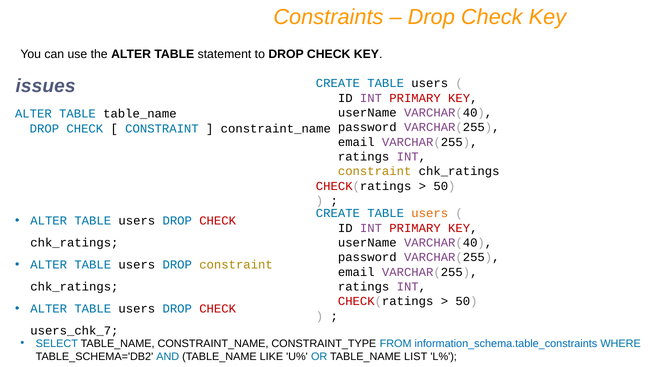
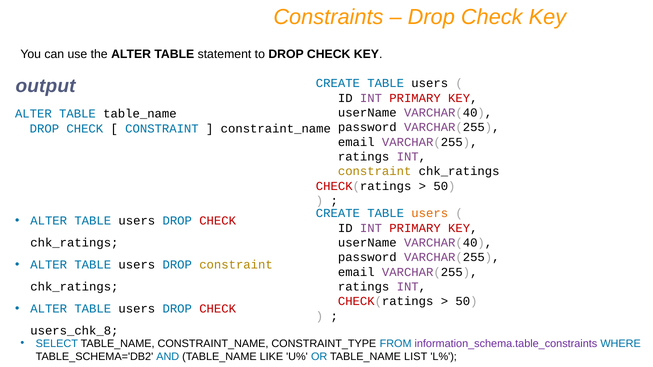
issues: issues -> output
users_chk_7: users_chk_7 -> users_chk_8
information_schema.table_constraints colour: blue -> purple
